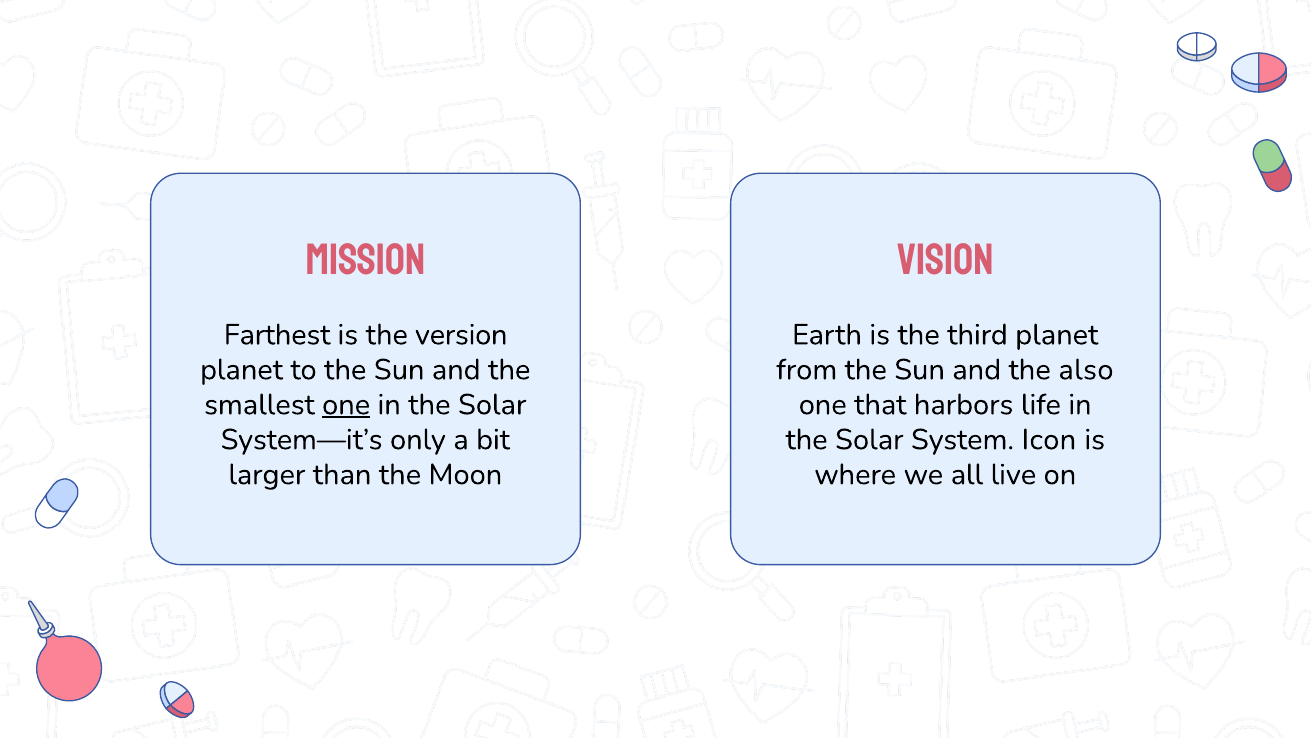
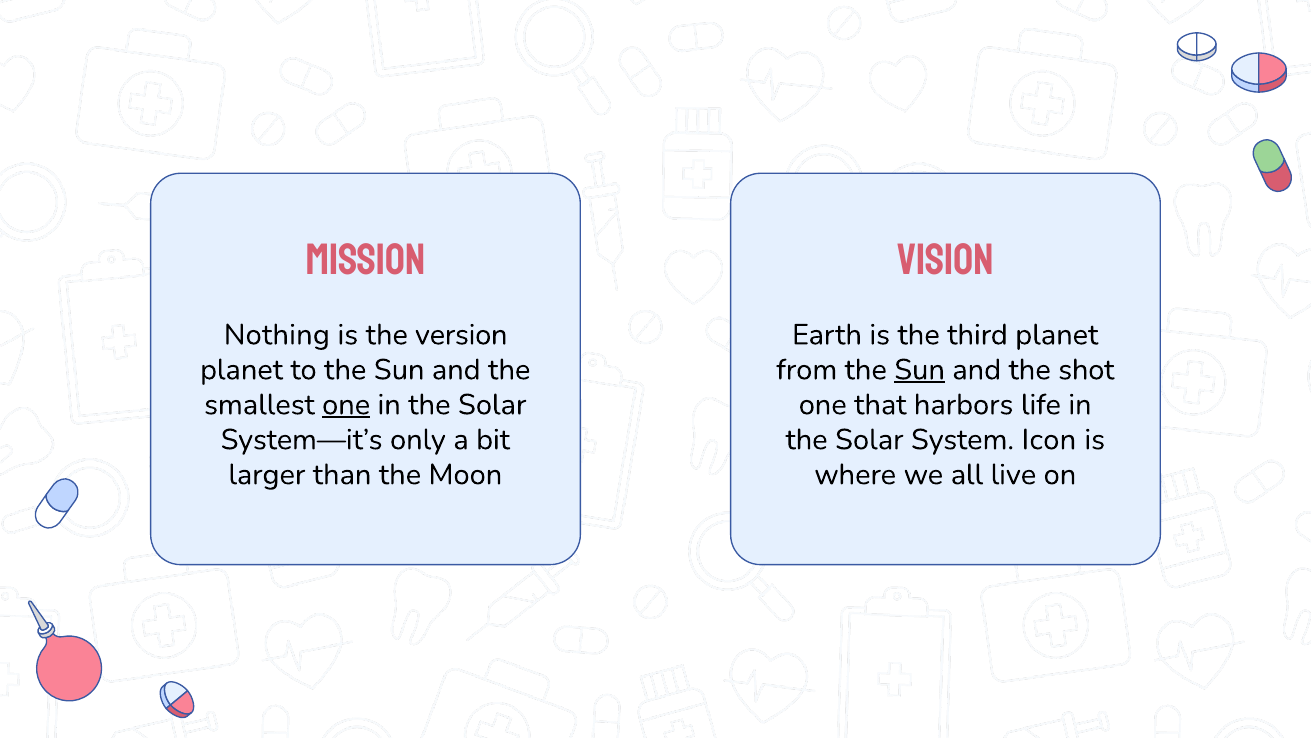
Farthest: Farthest -> Nothing
Sun at (920, 369) underline: none -> present
also: also -> shot
